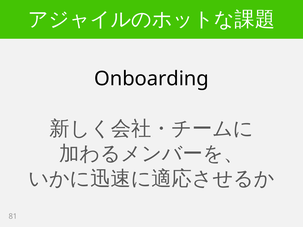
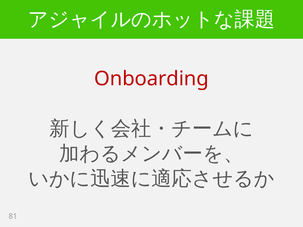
Onboarding colour: black -> red
